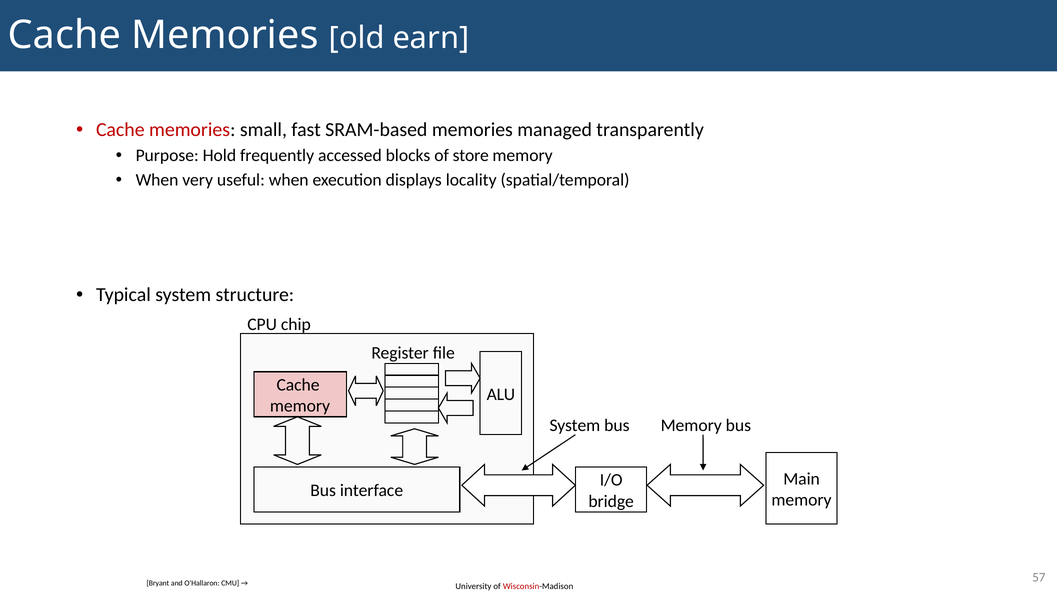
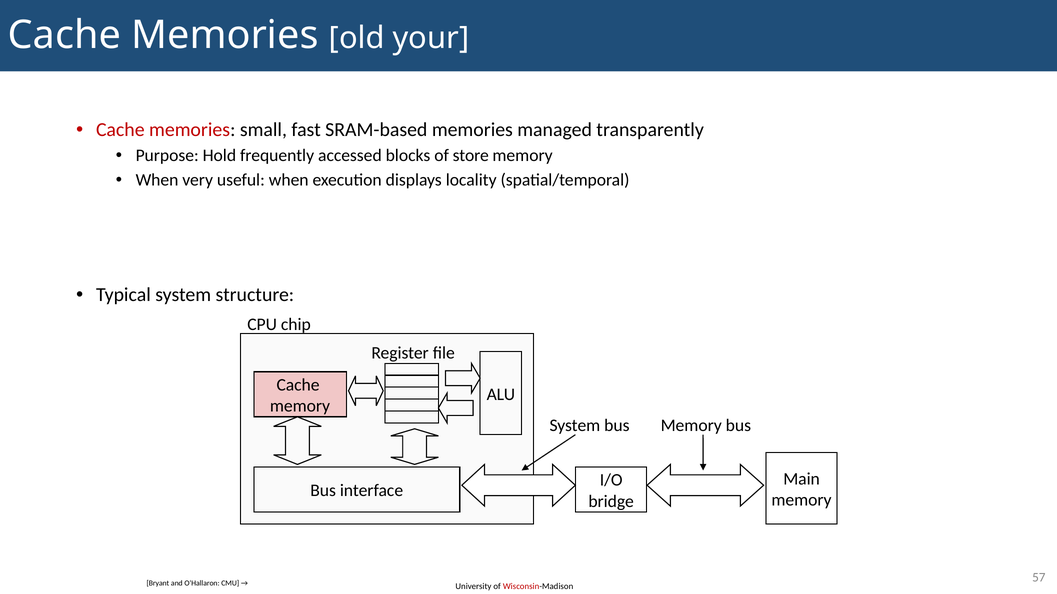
earn: earn -> your
